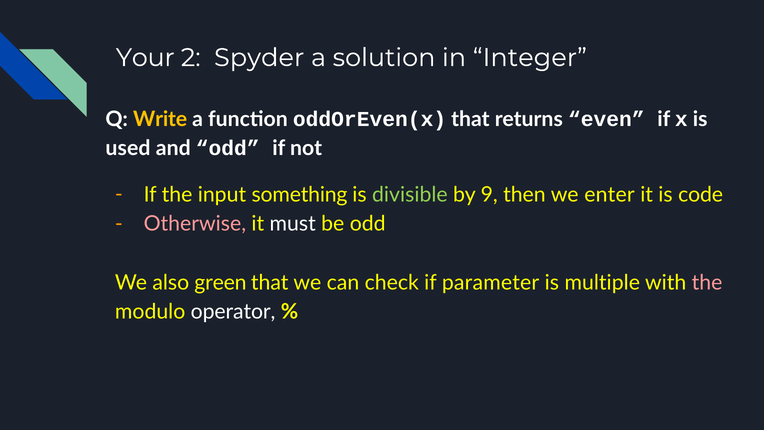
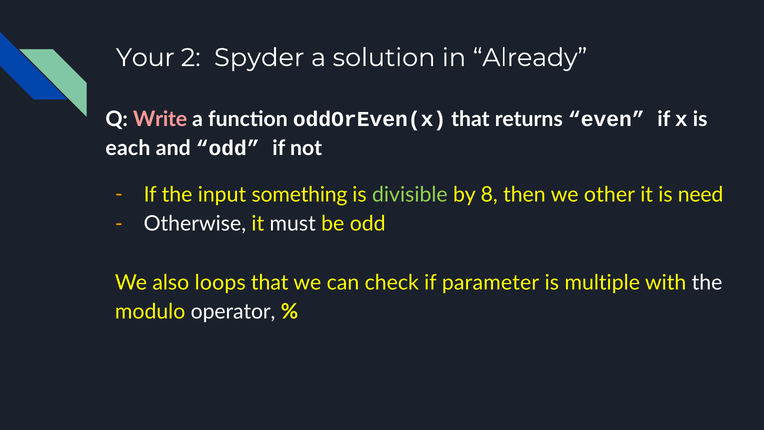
Integer: Integer -> Already
Write colour: yellow -> pink
used: used -> each
9: 9 -> 8
enter: enter -> other
code: code -> need
Otherwise colour: pink -> white
green: green -> loops
the at (707, 282) colour: pink -> white
